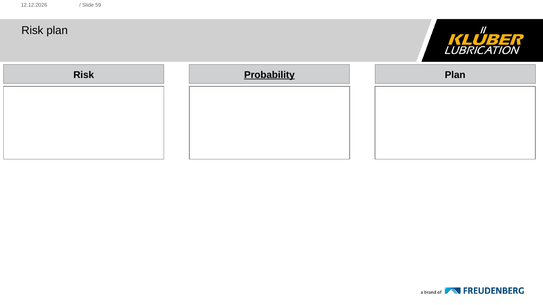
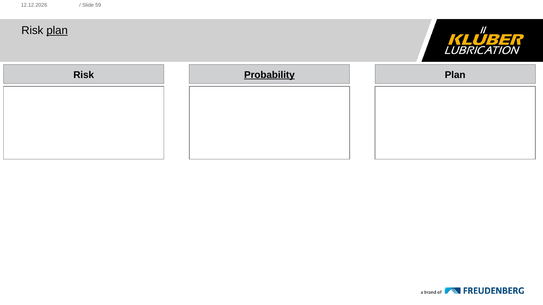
plan at (57, 30) underline: none -> present
